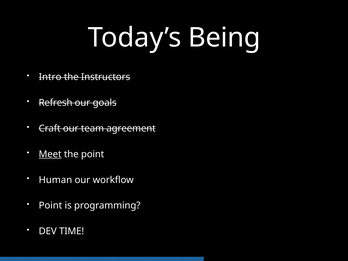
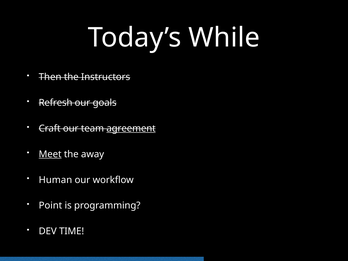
Being: Being -> While
Intro: Intro -> Then
agreement underline: none -> present
the point: point -> away
